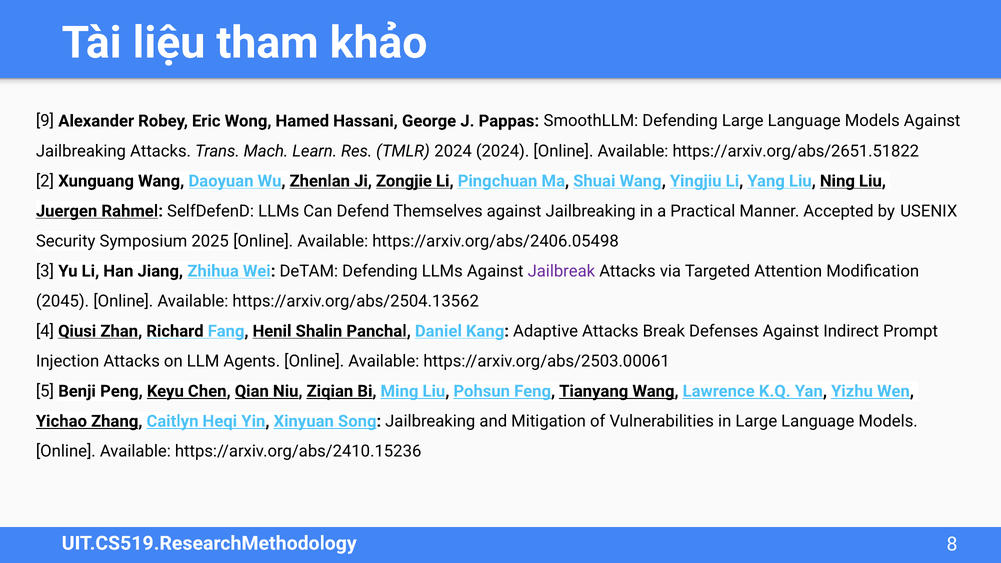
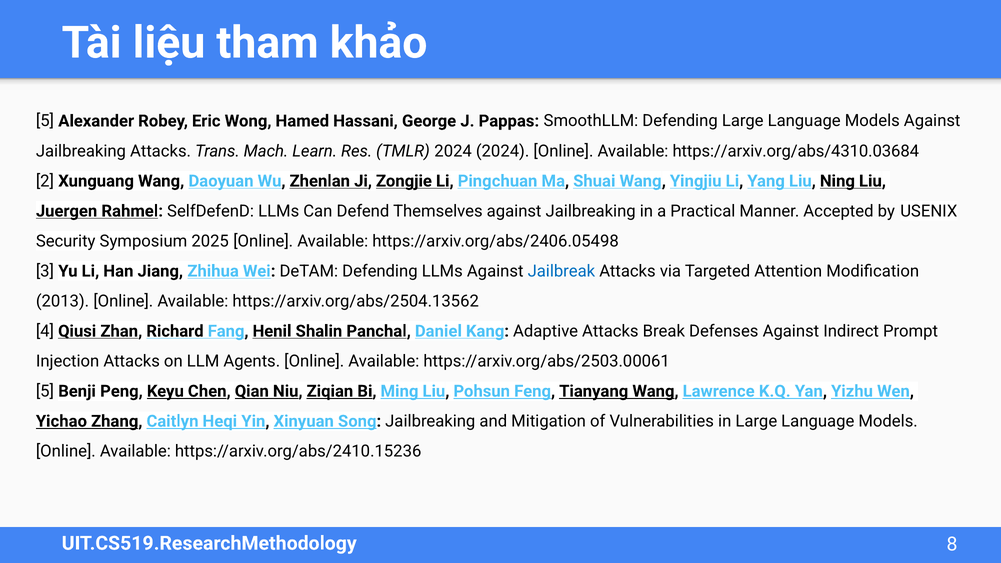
9 at (45, 121): 9 -> 5
https://arxiv.org/abs/2651.51822: https://arxiv.org/abs/2651.51822 -> https://arxiv.org/abs/4310.03684
Jailbreak colour: purple -> blue
2045: 2045 -> 2013
